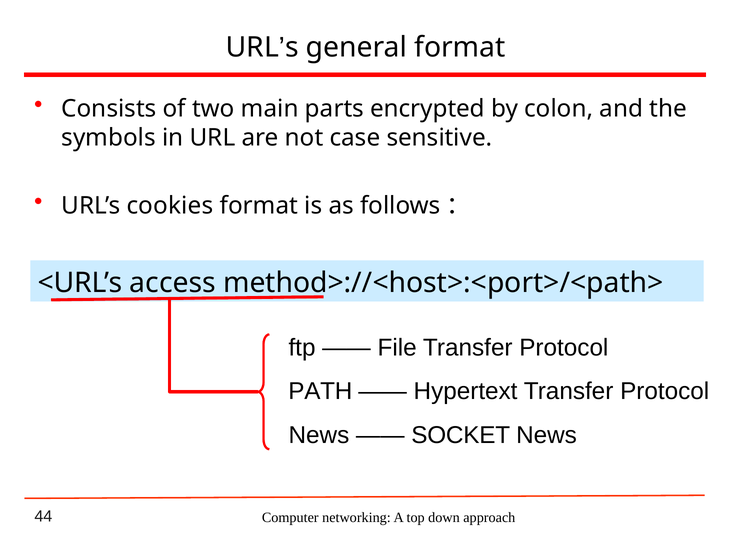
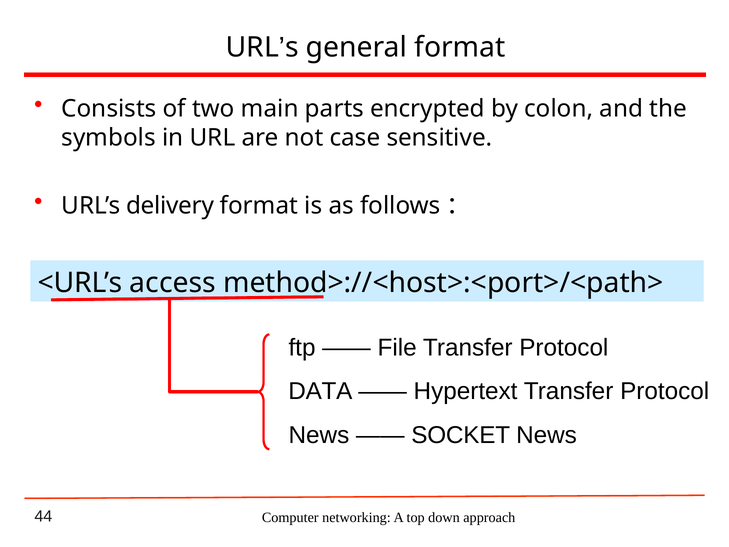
cookies: cookies -> delivery
PATH: PATH -> DATA
